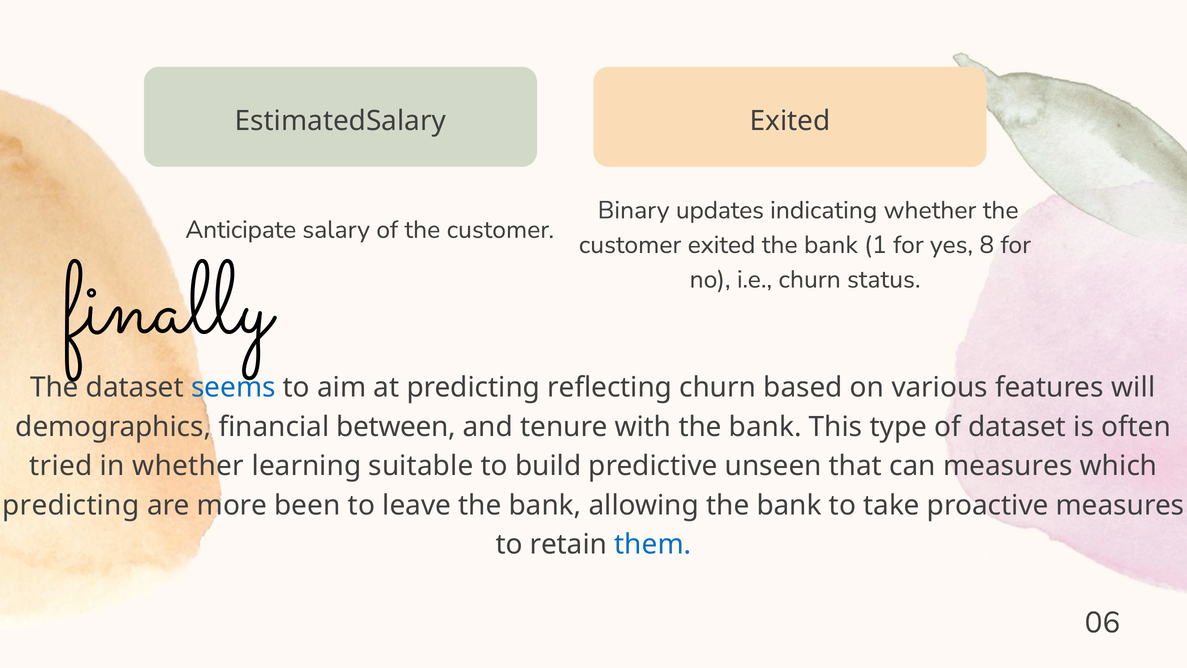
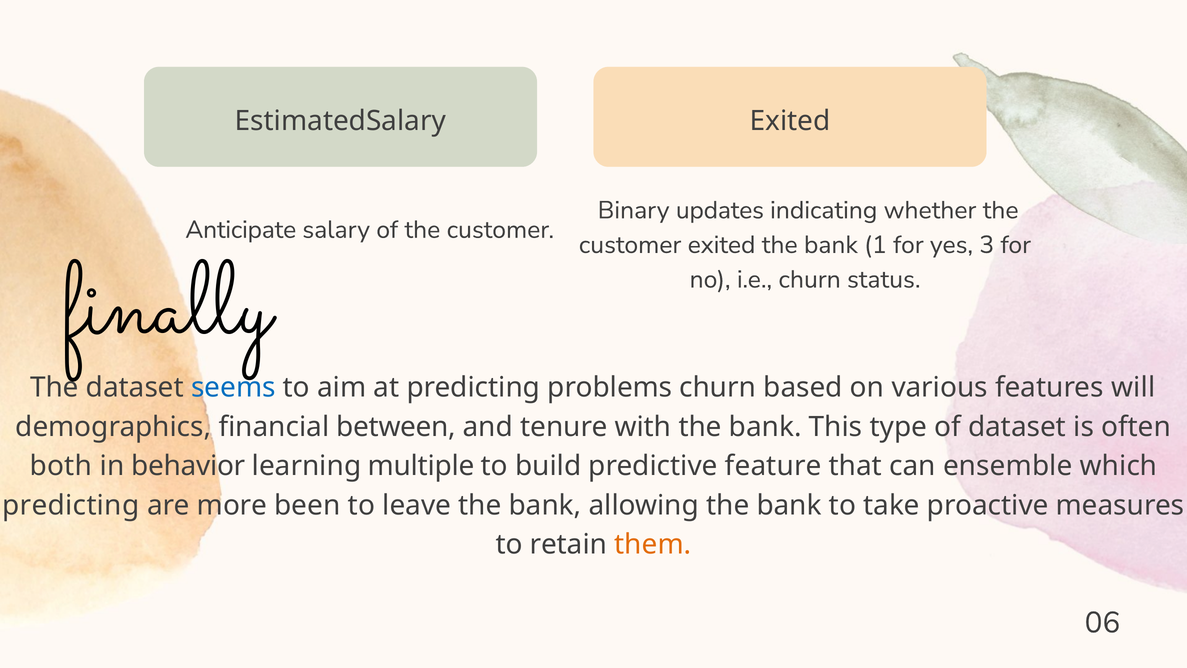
8: 8 -> 3
reflecting: reflecting -> problems
tried: tried -> both
in whether: whether -> behavior
suitable: suitable -> multiple
unseen: unseen -> feature
can measures: measures -> ensemble
them colour: blue -> orange
